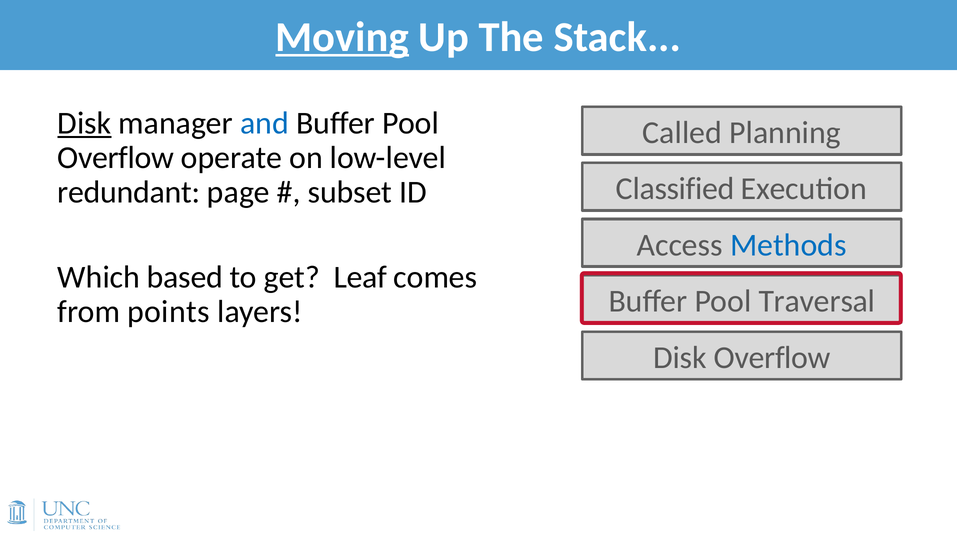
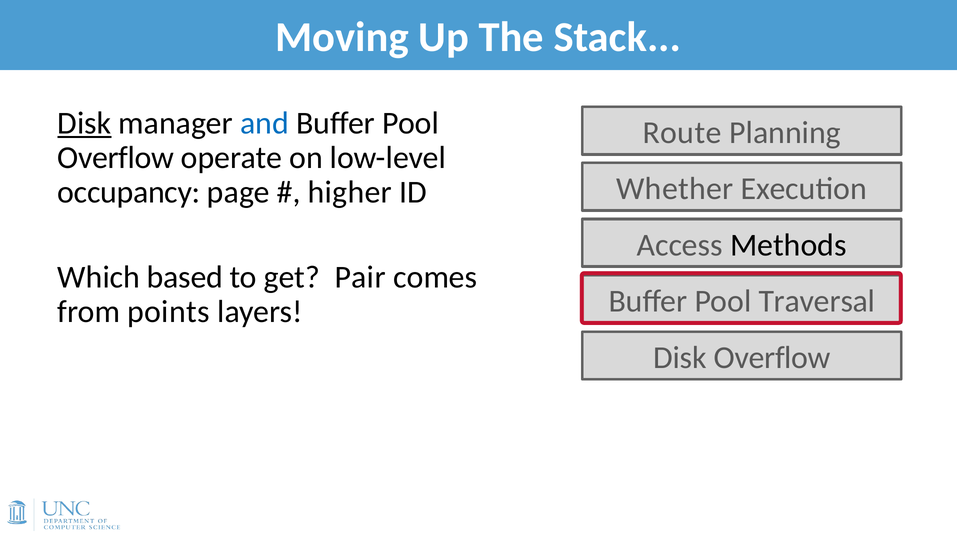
Moving underline: present -> none
Called: Called -> Route
Classified: Classified -> Whether
redundant: redundant -> occupancy
subset: subset -> higher
Methods colour: blue -> black
Leaf: Leaf -> Pair
